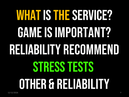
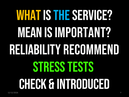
THE colour: yellow -> light blue
GAME: GAME -> MEAN
OTHER: OTHER -> CHECK
RELIABILITY at (83, 84): RELIABILITY -> INTRODUCED
